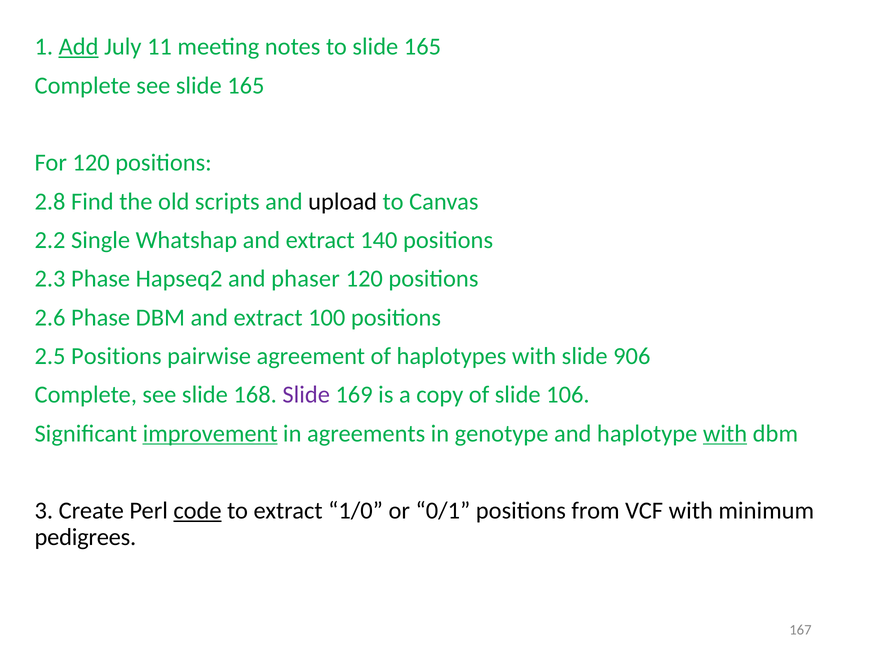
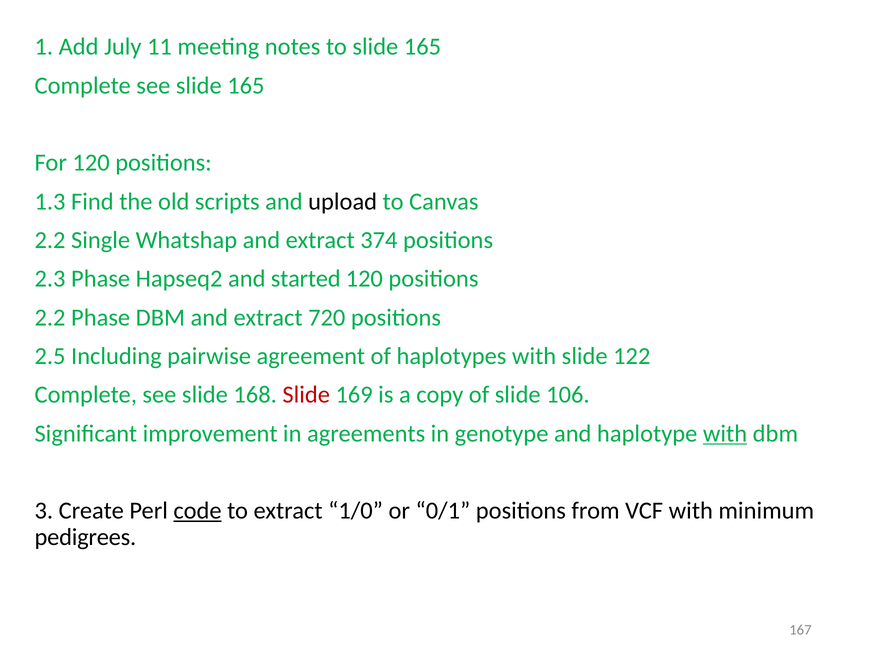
Add underline: present -> none
2.8: 2.8 -> 1.3
140: 140 -> 374
phaser: phaser -> started
2.6 at (50, 318): 2.6 -> 2.2
100: 100 -> 720
2.5 Positions: Positions -> Including
906: 906 -> 122
Slide at (306, 395) colour: purple -> red
improvement underline: present -> none
